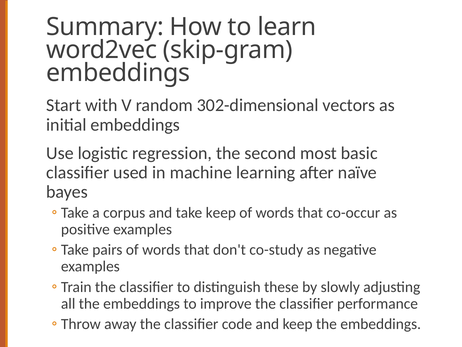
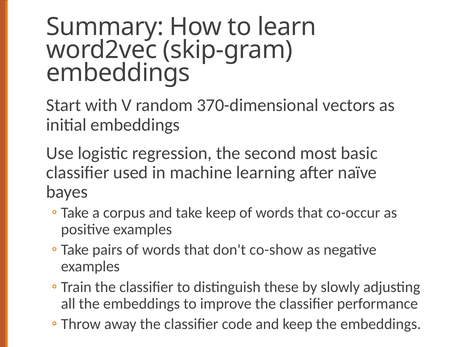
302-dimensional: 302-dimensional -> 370-dimensional
co-study: co-study -> co-show
